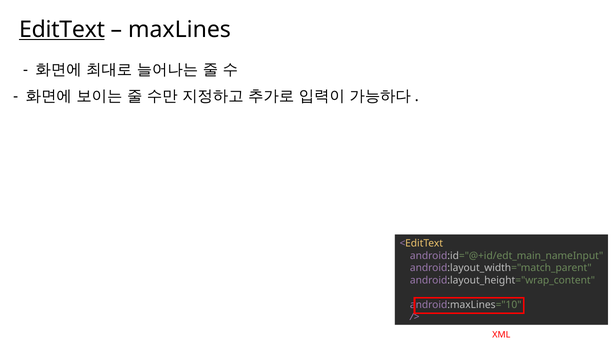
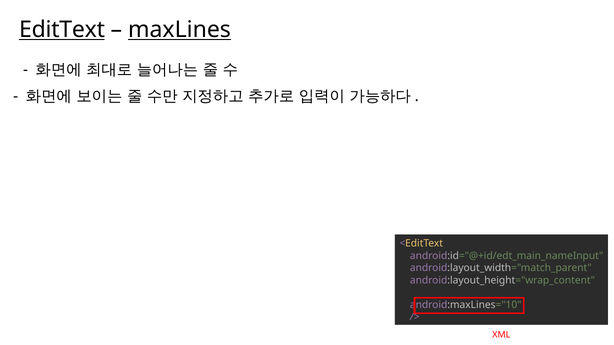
maxLines underline: none -> present
